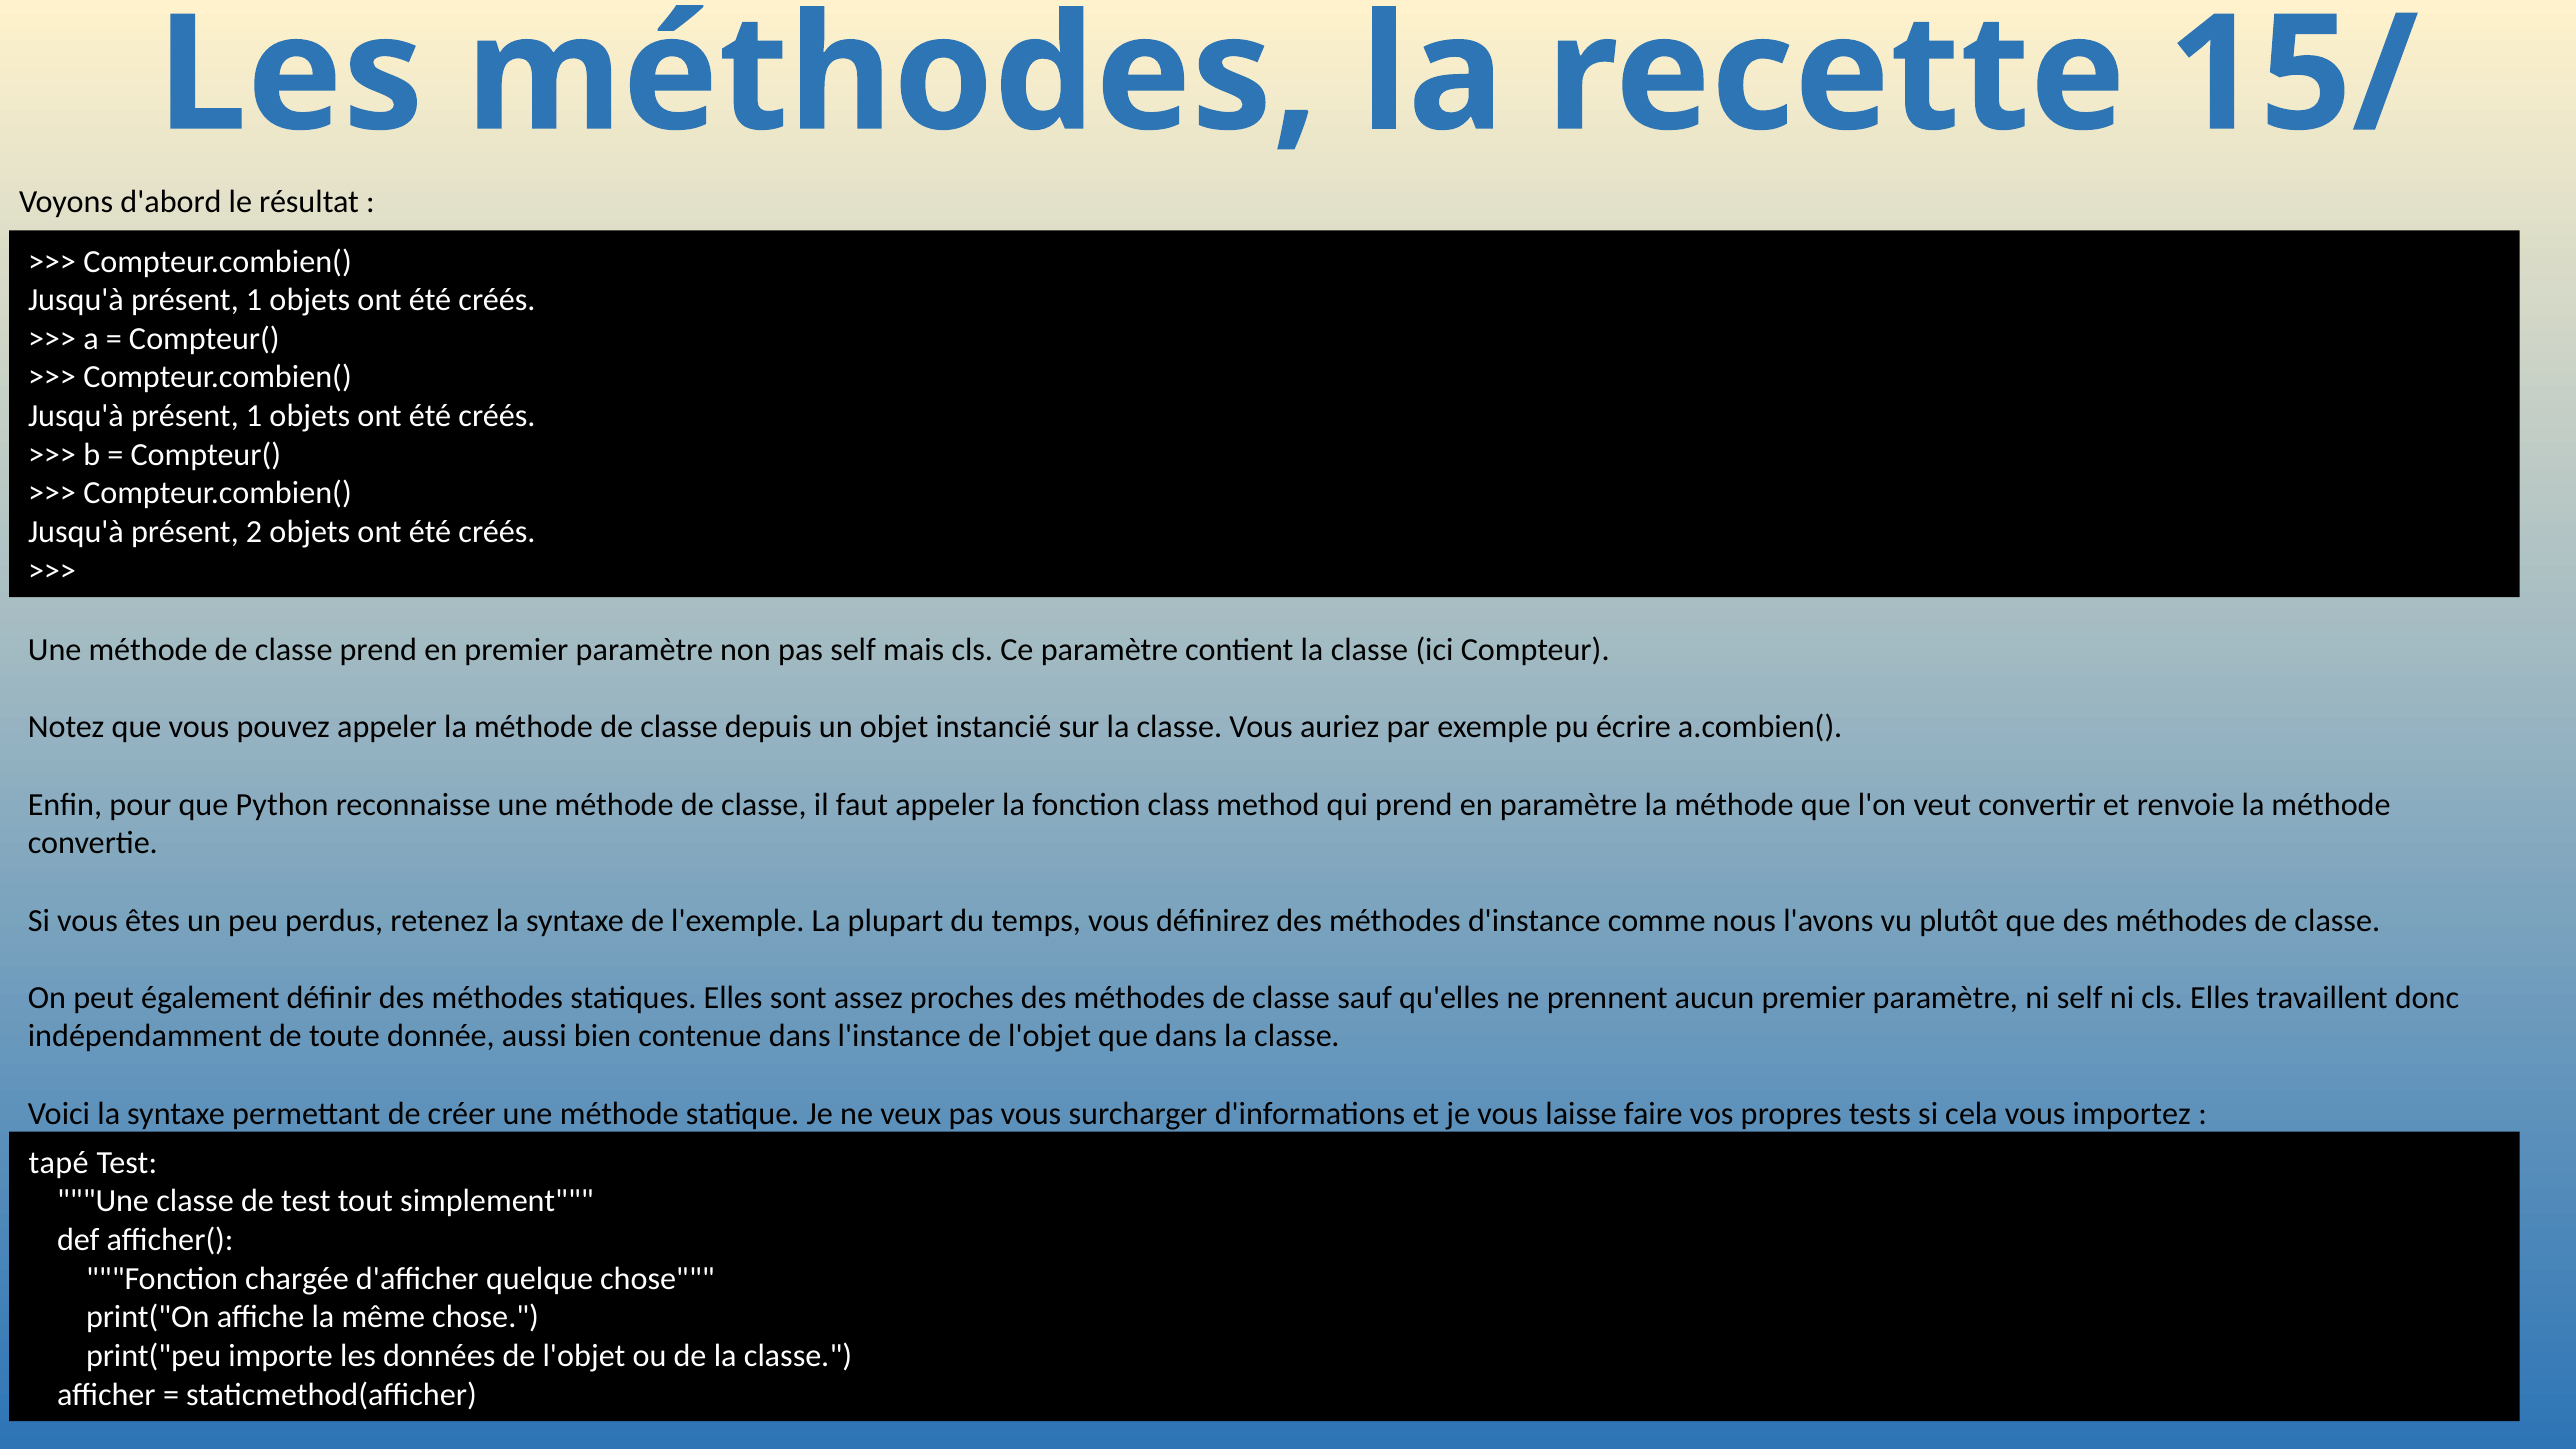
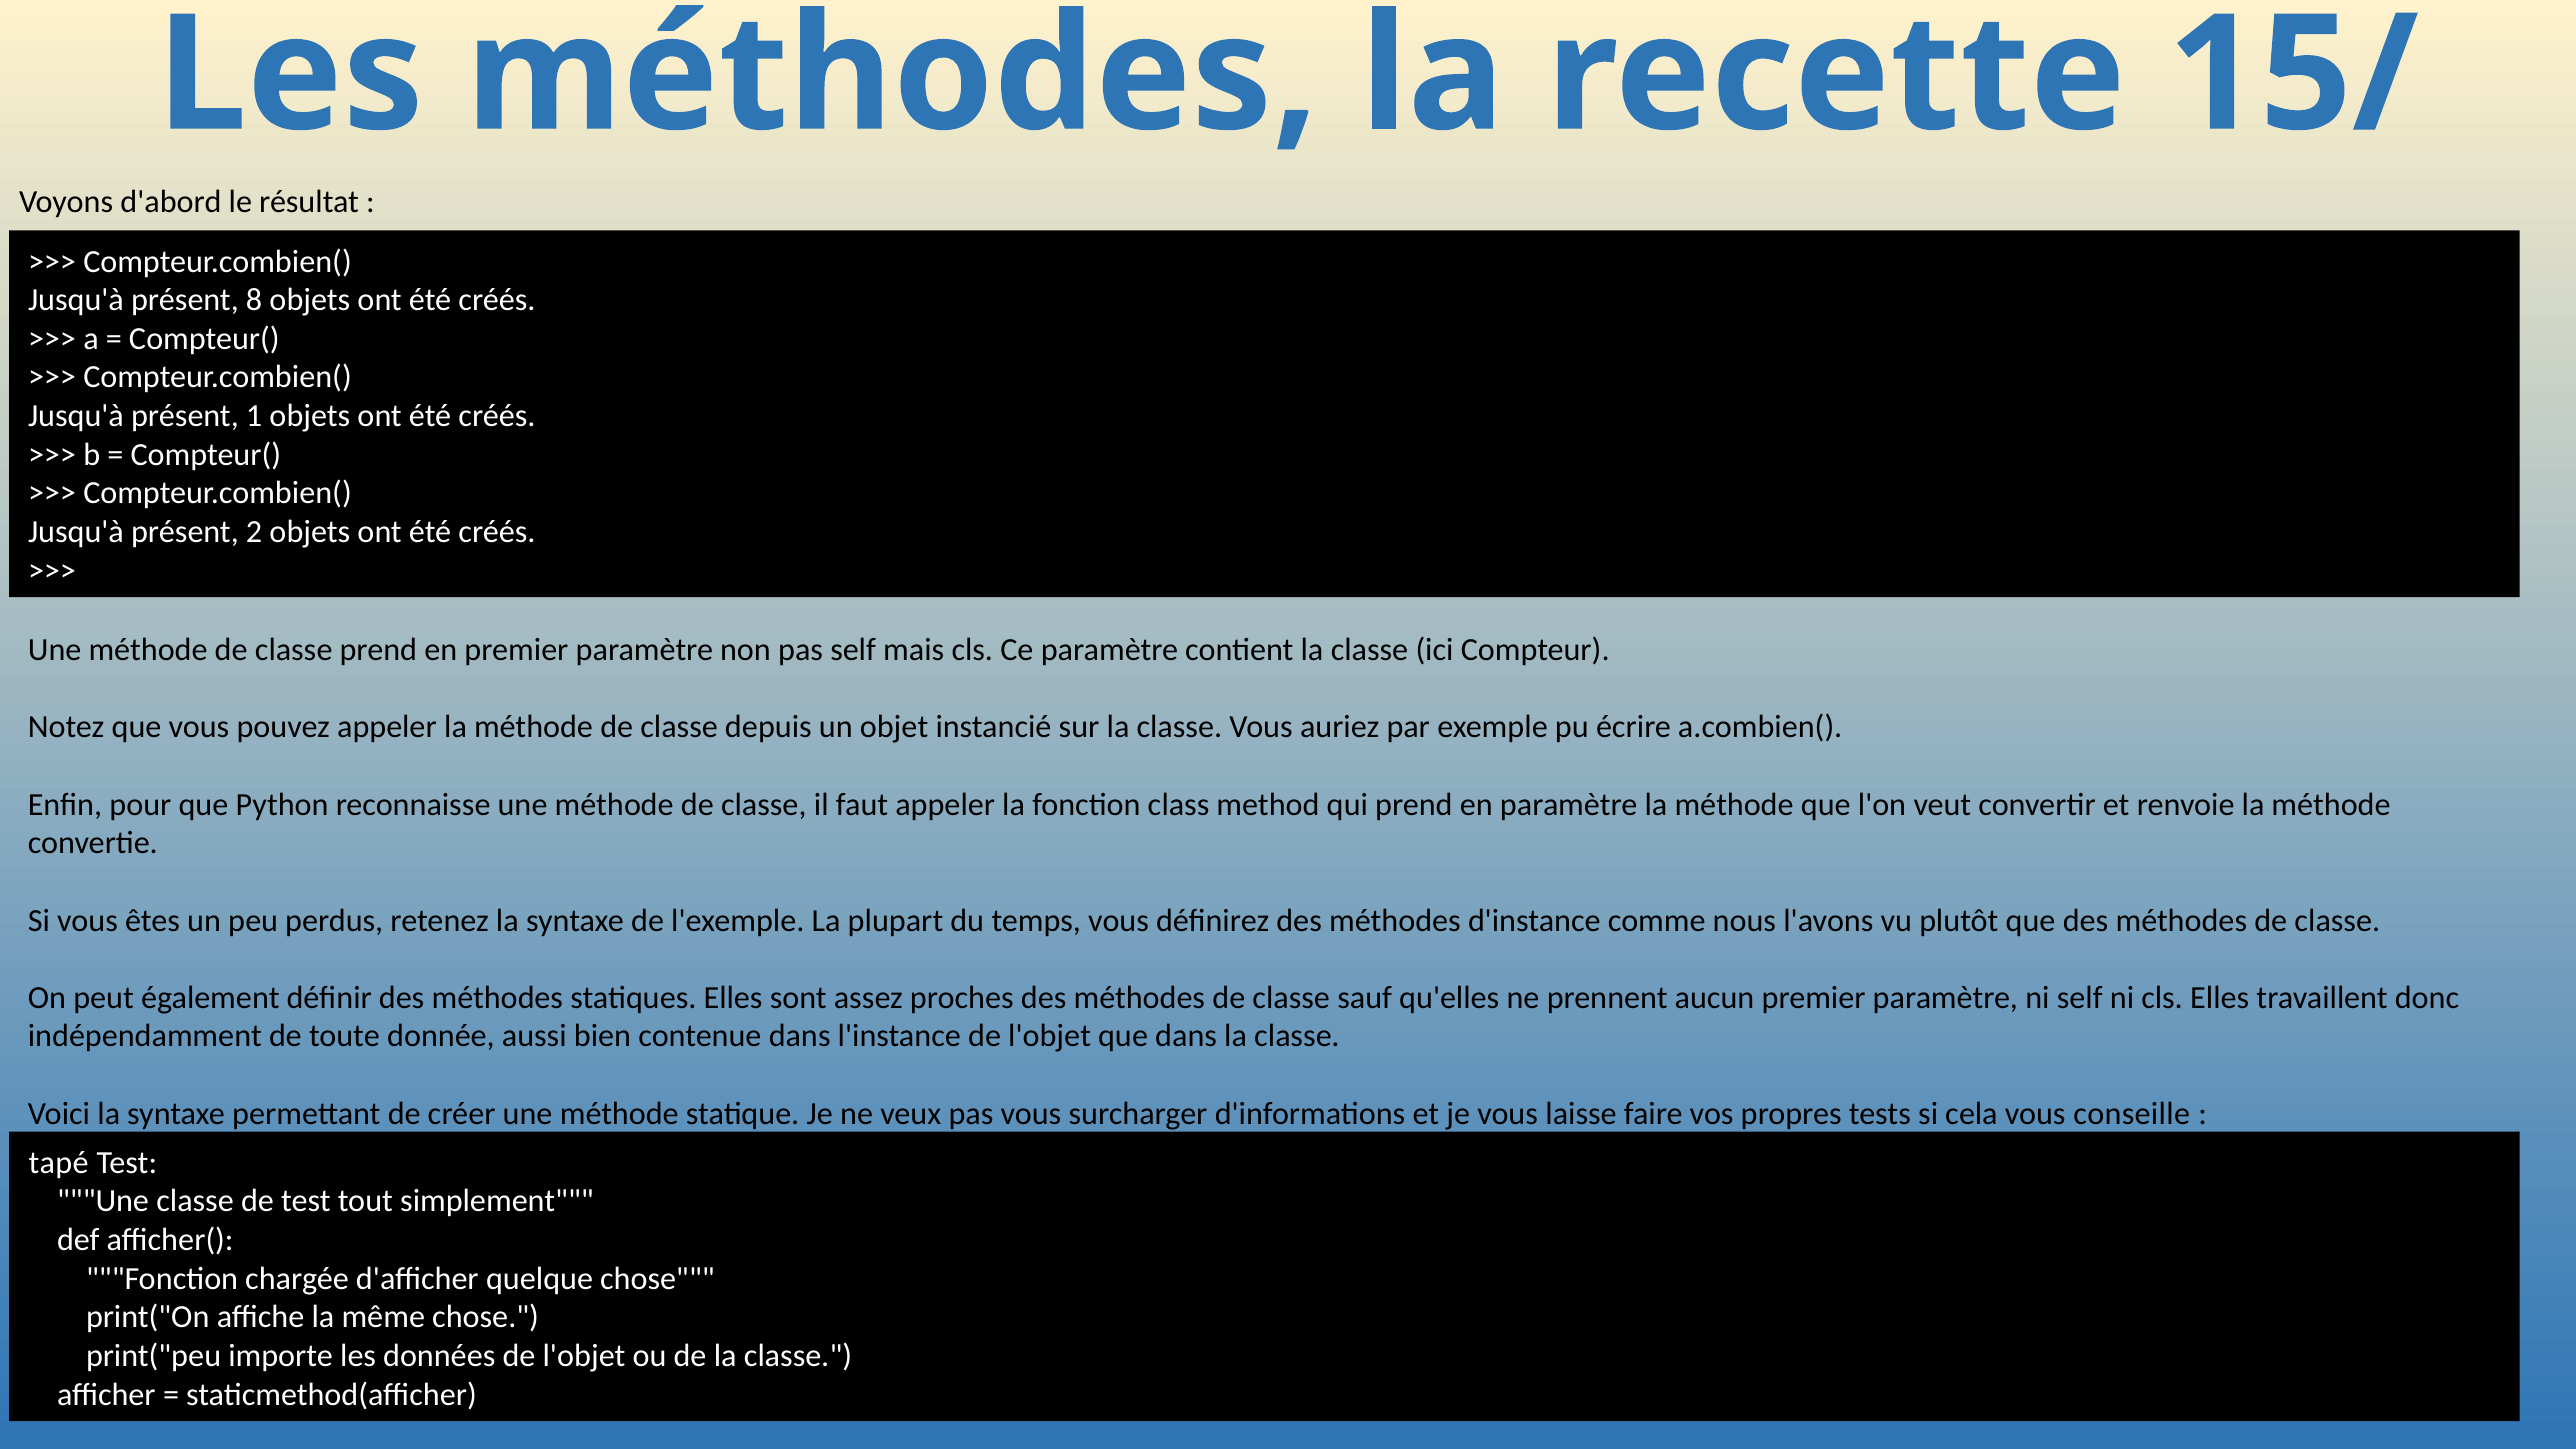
1 at (254, 300): 1 -> 8
importez: importez -> conseille
